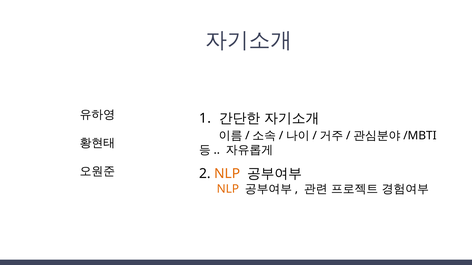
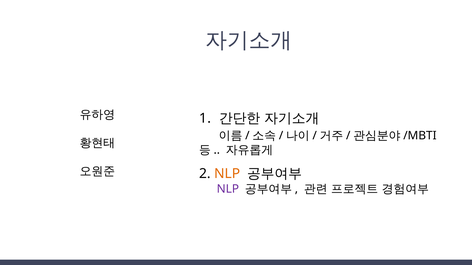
NLP at (228, 189) colour: orange -> purple
